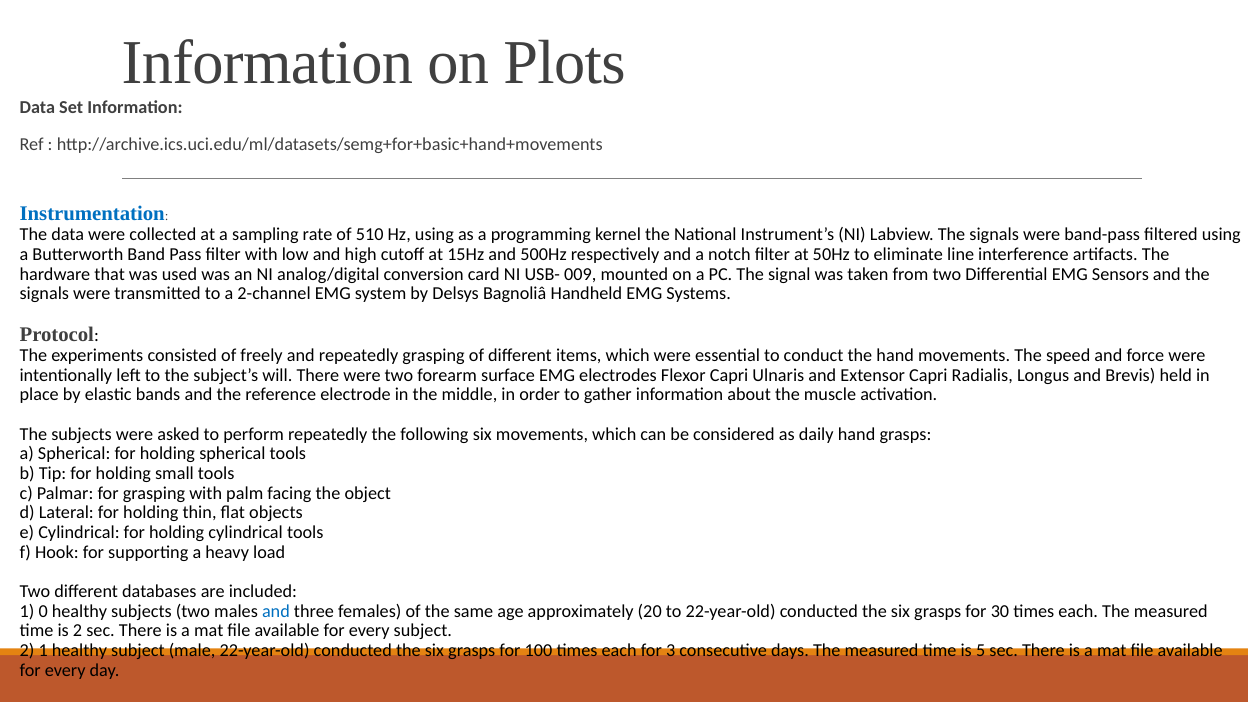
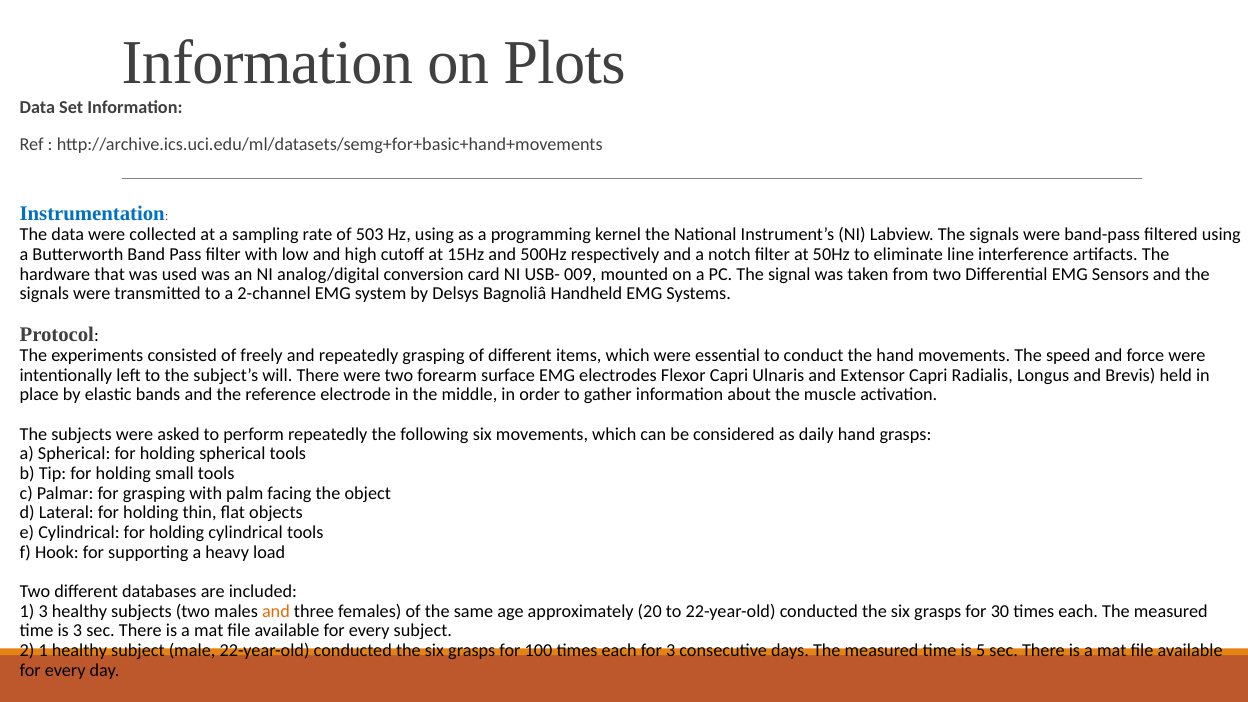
510: 510 -> 503
1 0: 0 -> 3
and at (276, 611) colour: blue -> orange
is 2: 2 -> 3
